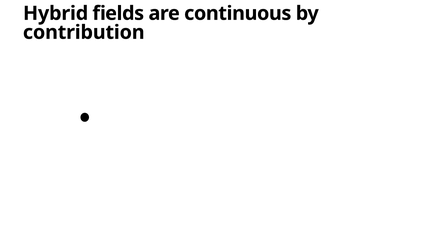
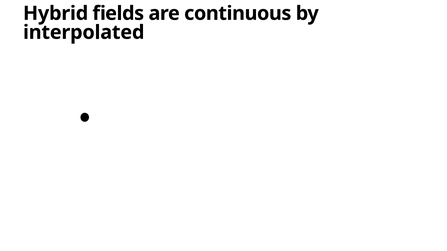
contribution: contribution -> interpolated
